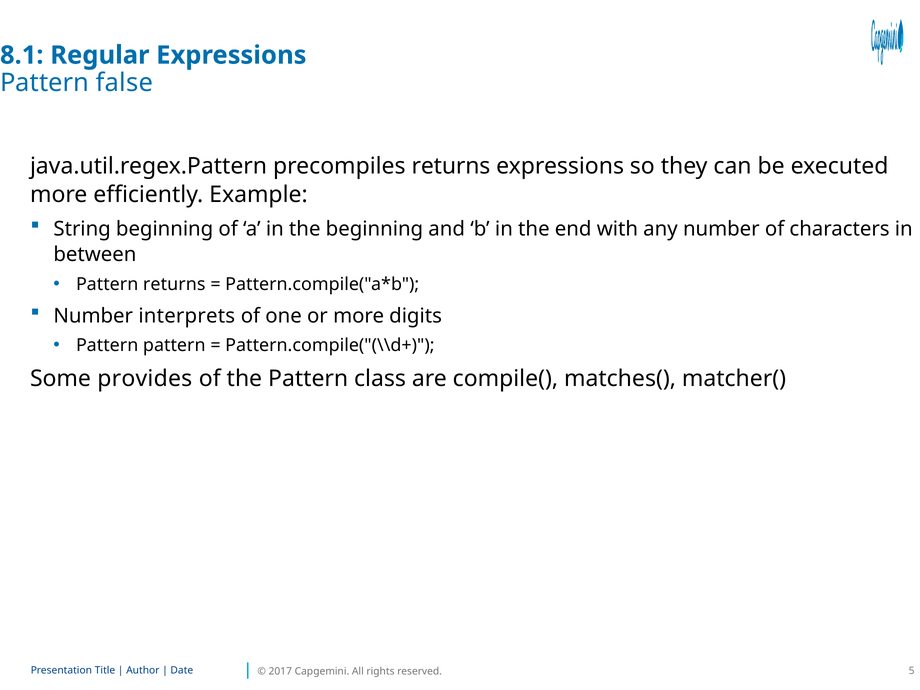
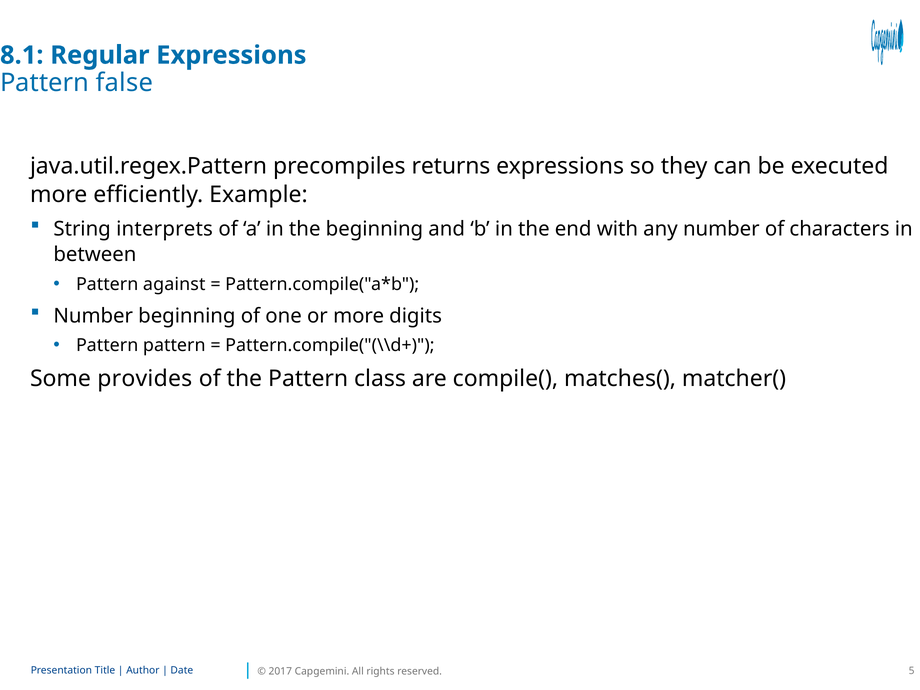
String beginning: beginning -> interprets
Pattern returns: returns -> against
Number interprets: interprets -> beginning
